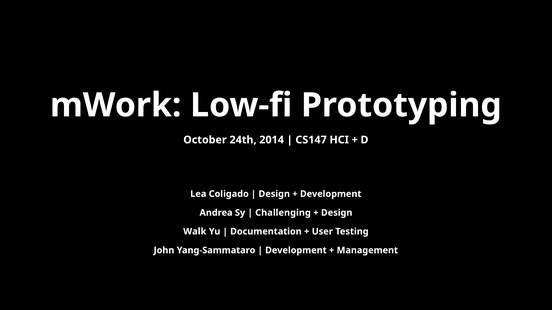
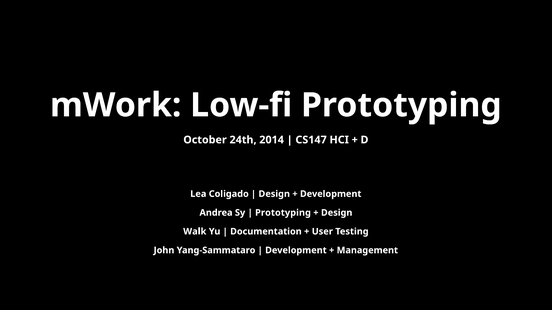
Challenging at (283, 213): Challenging -> Prototyping
